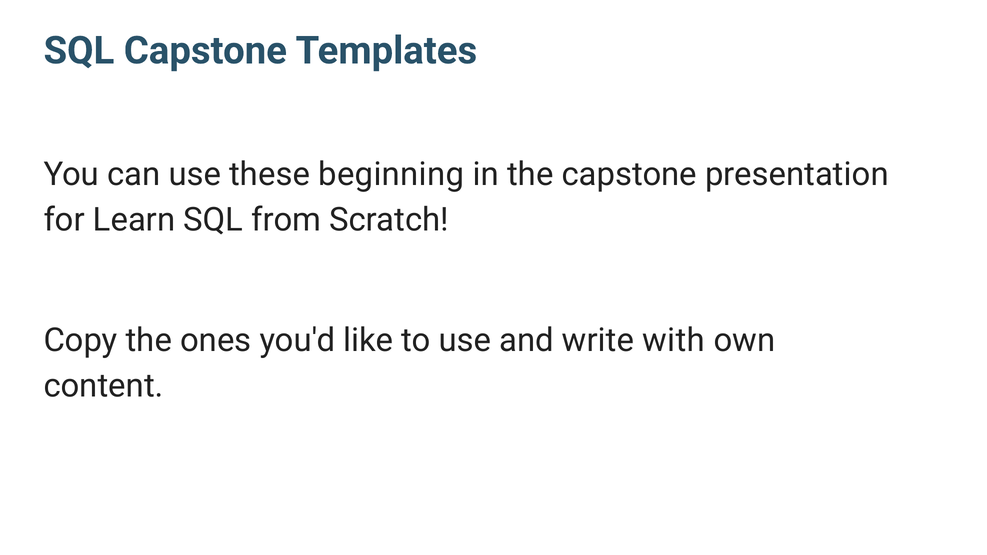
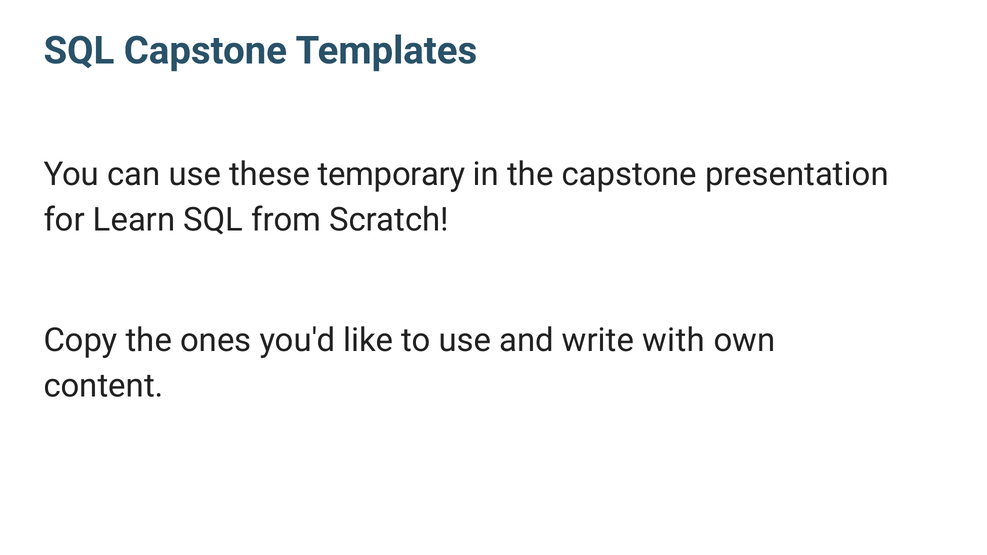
beginning: beginning -> temporary
